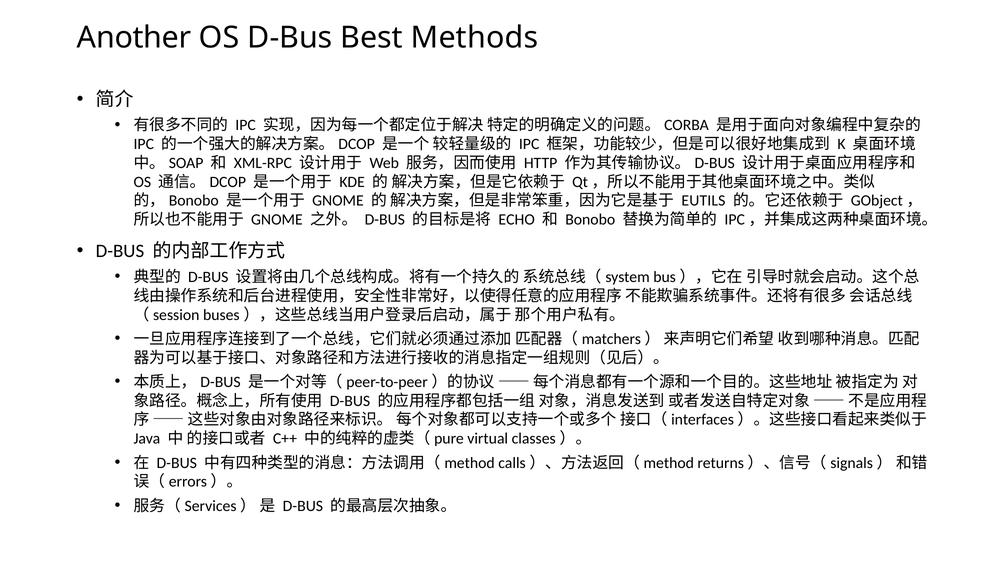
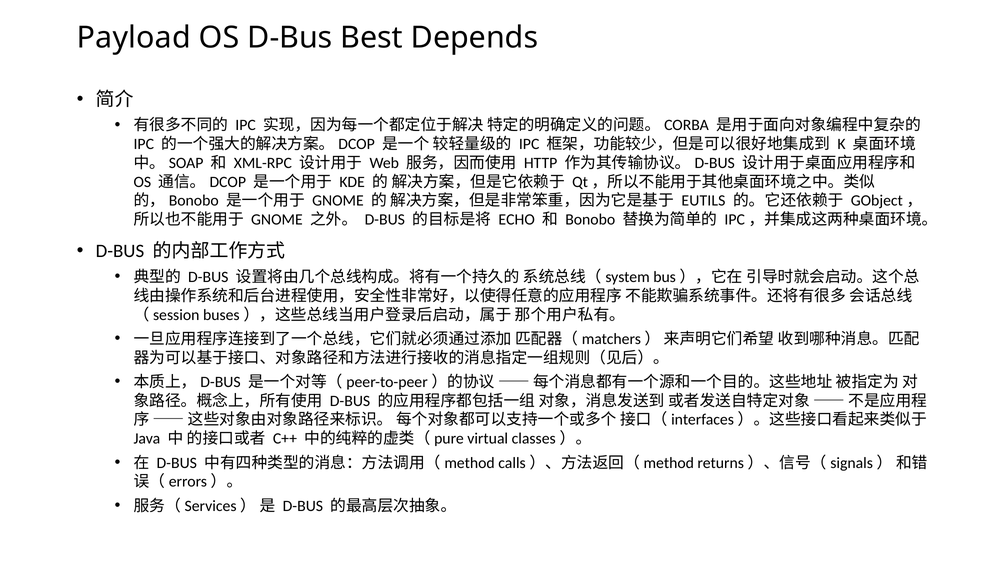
Another: Another -> Payload
Methods: Methods -> Depends
